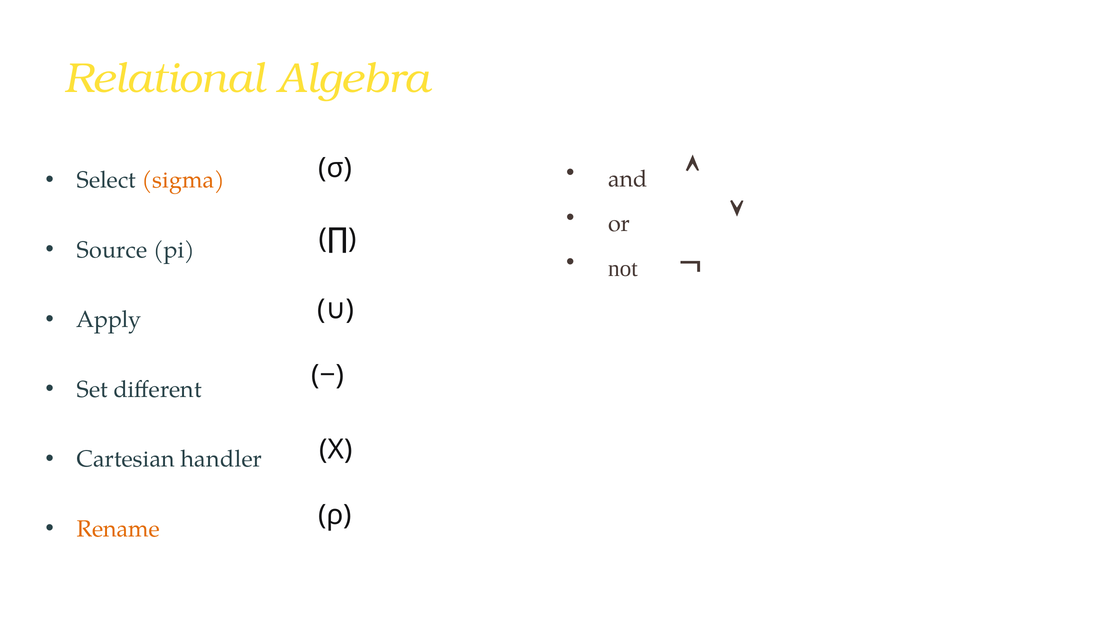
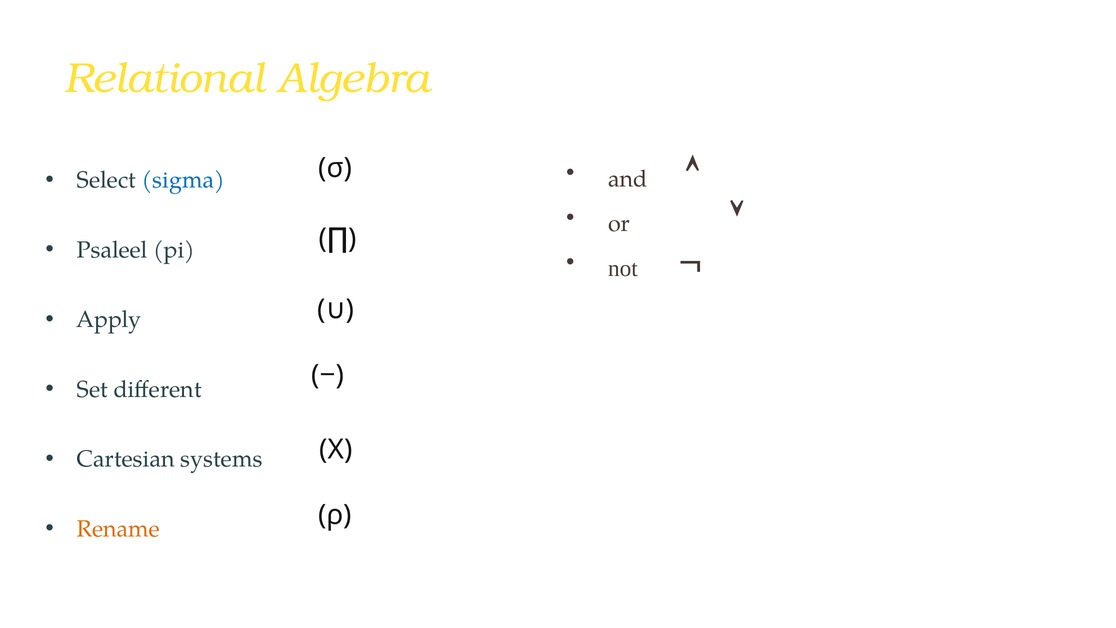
sigma colour: orange -> blue
Source: Source -> Psaleel
handler: handler -> systems
